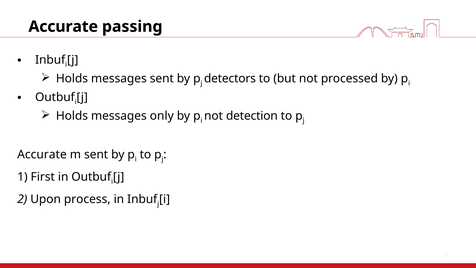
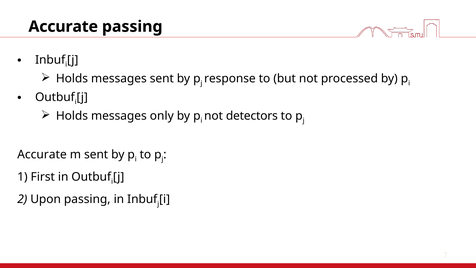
detectors: detectors -> response
detection: detection -> detectors
Upon process: process -> passing
